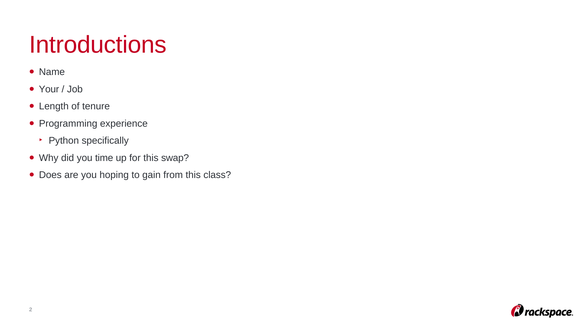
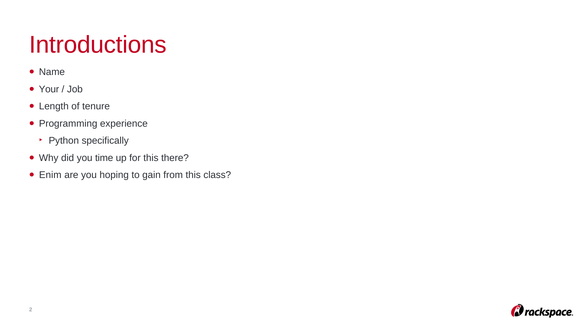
swap: swap -> there
Does: Does -> Enim
